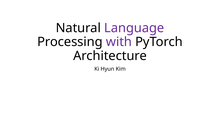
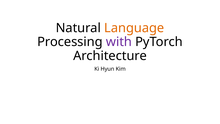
Language colour: purple -> orange
